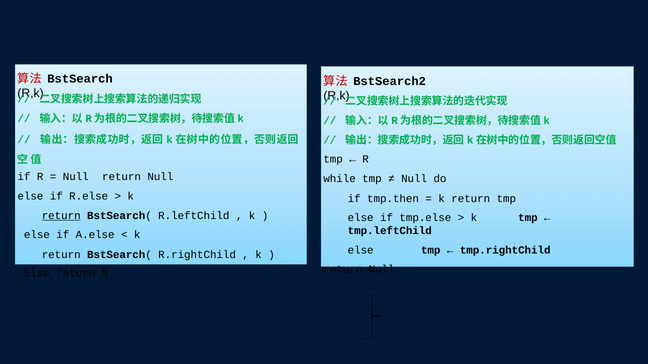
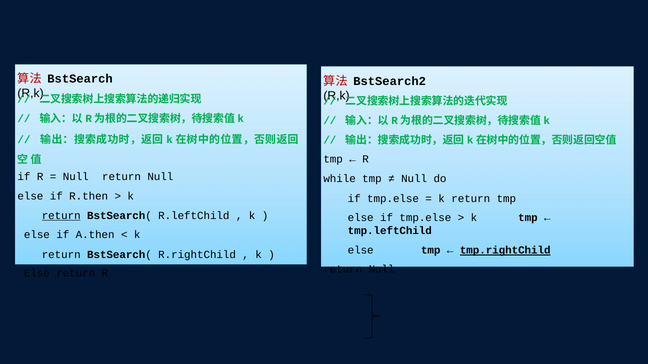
R.else: R.else -> R.then
tmp.then at (393, 199): tmp.then -> tmp.else
A.else: A.else -> A.then
tmp.rightChild underline: none -> present
